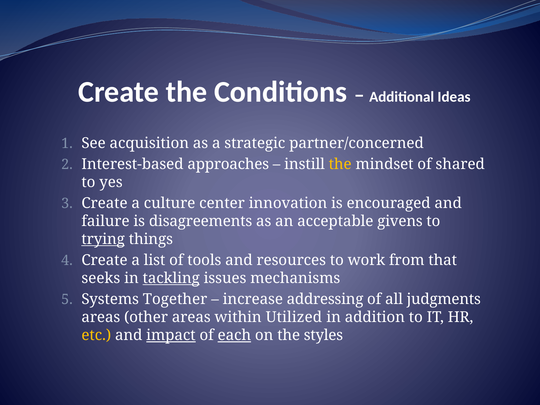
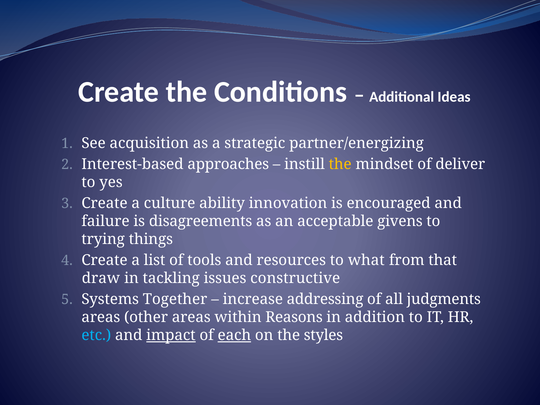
partner/concerned: partner/concerned -> partner/energizing
shared: shared -> deliver
center: center -> ability
trying underline: present -> none
work: work -> what
seeks: seeks -> draw
tackling underline: present -> none
mechanisms: mechanisms -> constructive
Utilized: Utilized -> Reasons
etc colour: yellow -> light blue
